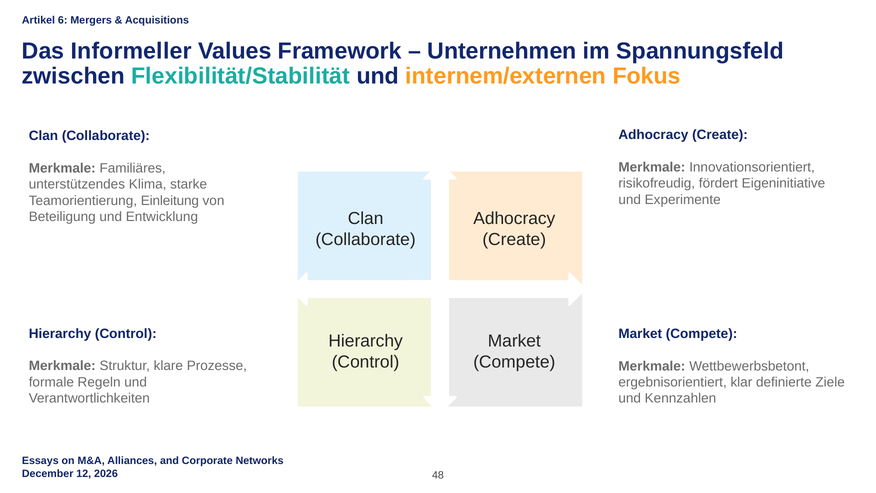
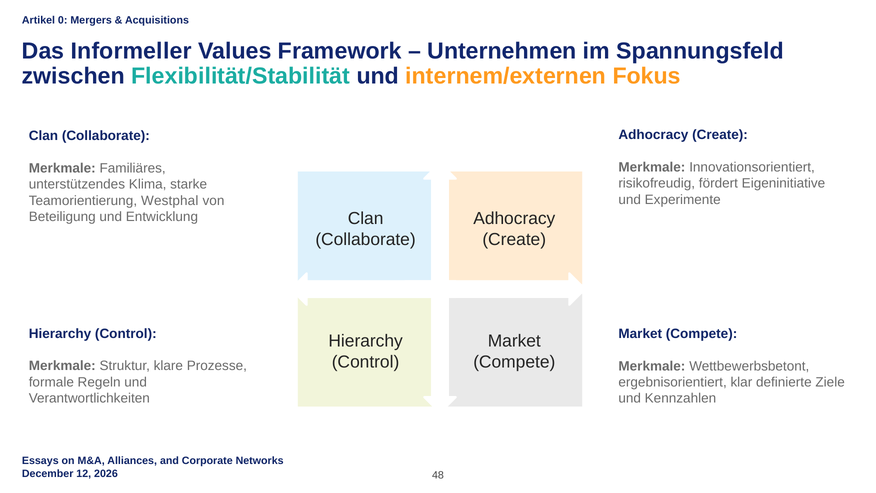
6: 6 -> 0
Einleitung: Einleitung -> Westphal
